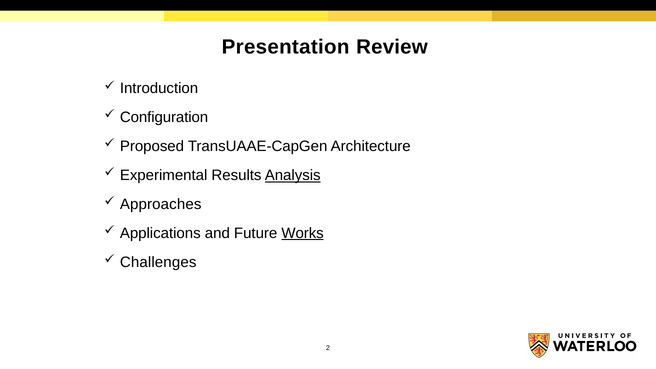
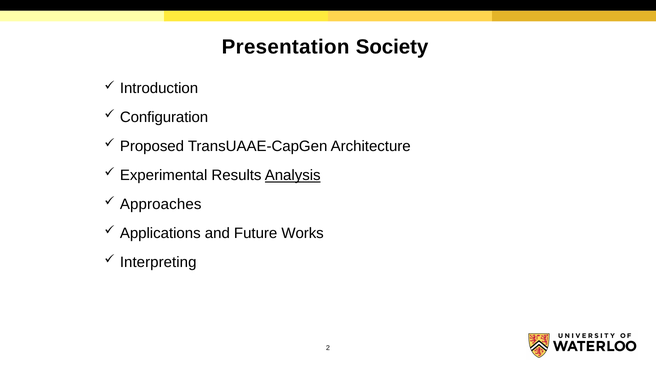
Review: Review -> Society
Works underline: present -> none
Challenges: Challenges -> Interpreting
